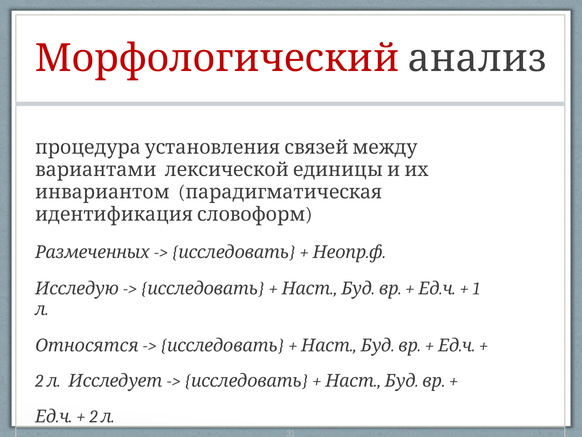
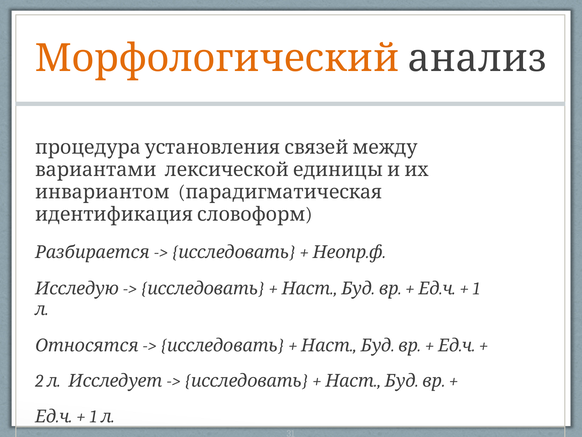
Морфологический colour: red -> orange
Размеченных: Размеченных -> Разбирается
2 at (93, 416): 2 -> 1
